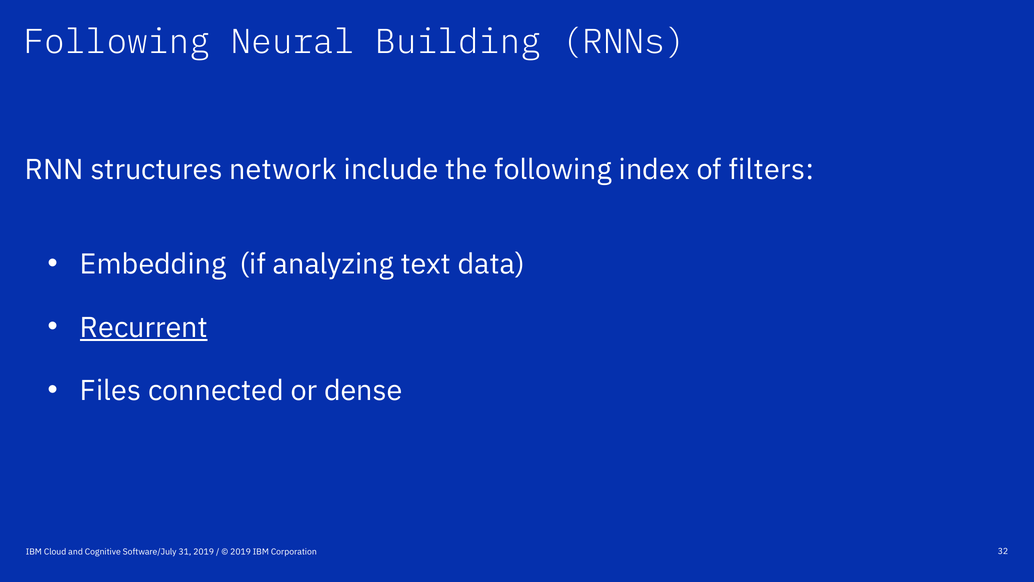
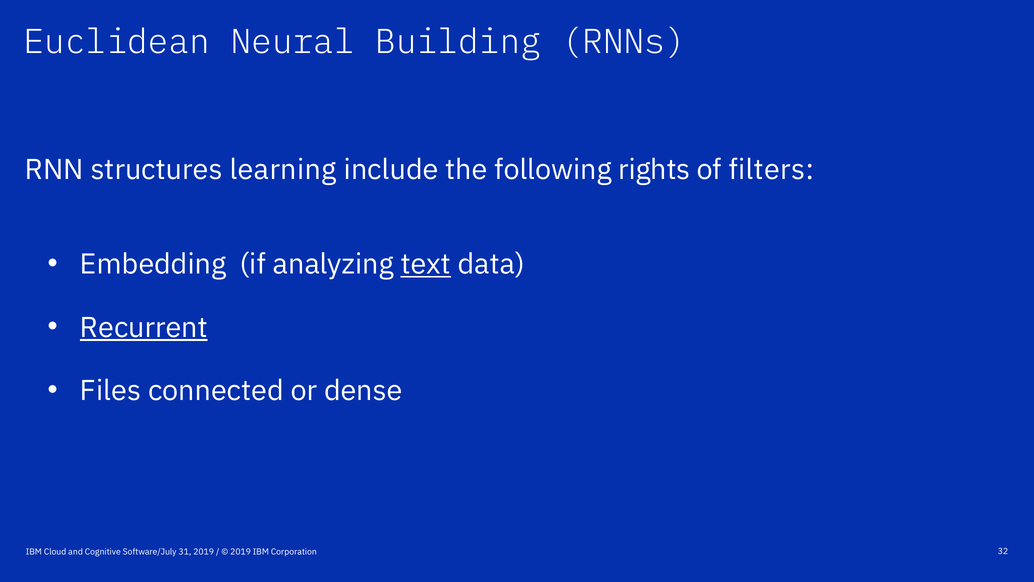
Following at (117, 42): Following -> Euclidean
network: network -> learning
index: index -> rights
text underline: none -> present
